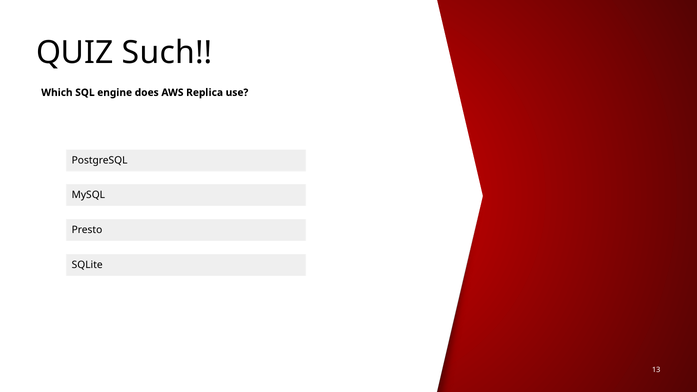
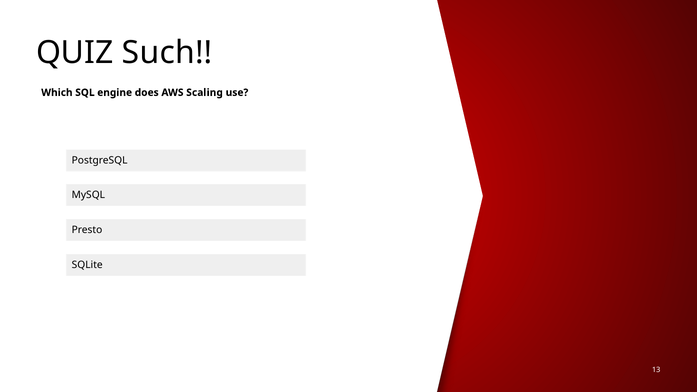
Replica: Replica -> Scaling
